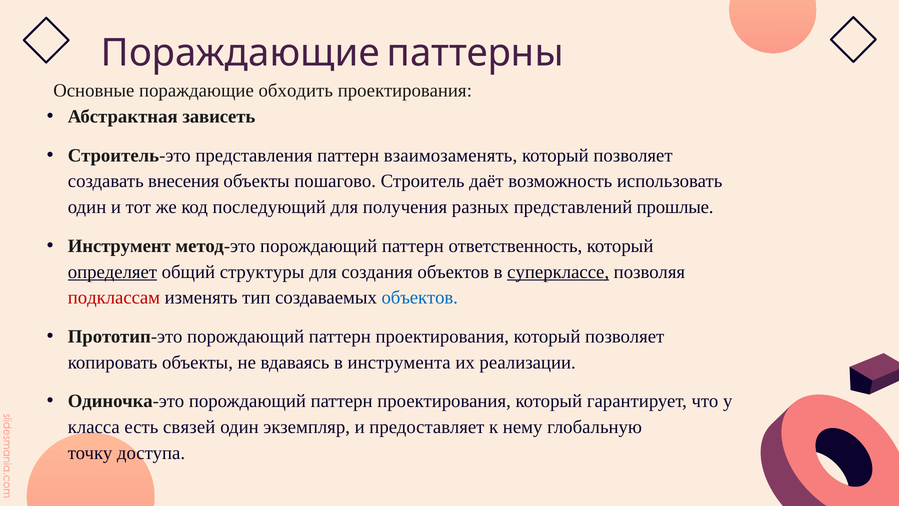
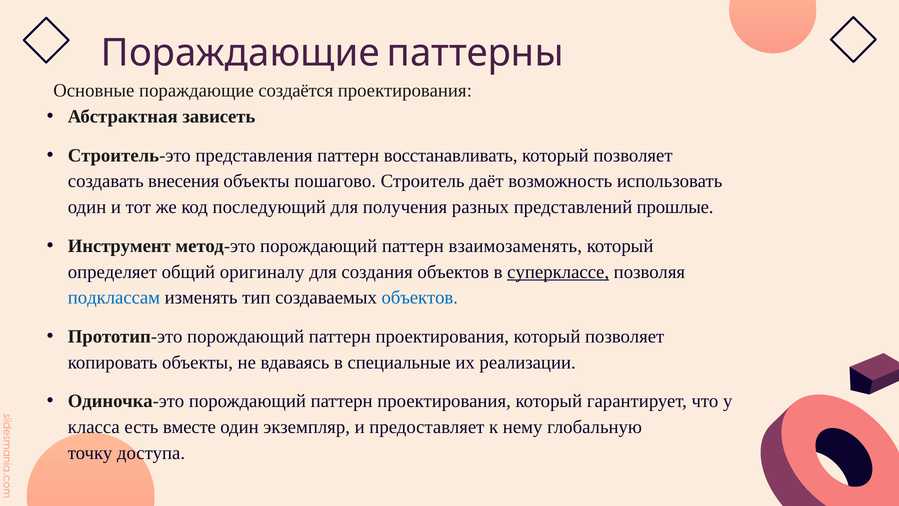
обходить: обходить -> создаётся
взаимозаменять: взаимозаменять -> восстанавливать
ответственность: ответственность -> взаимозаменять
определяет underline: present -> none
структуры: структуры -> оригиналу
подклассам colour: red -> blue
инструмента: инструмента -> специальные
связей: связей -> вместе
